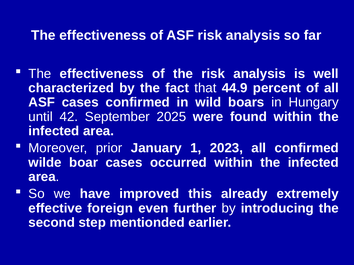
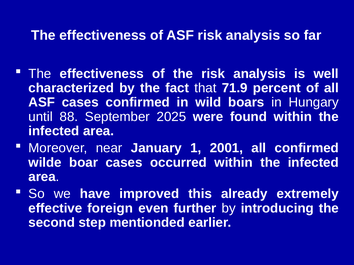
44.9: 44.9 -> 71.9
42: 42 -> 88
prior: prior -> near
2023: 2023 -> 2001
